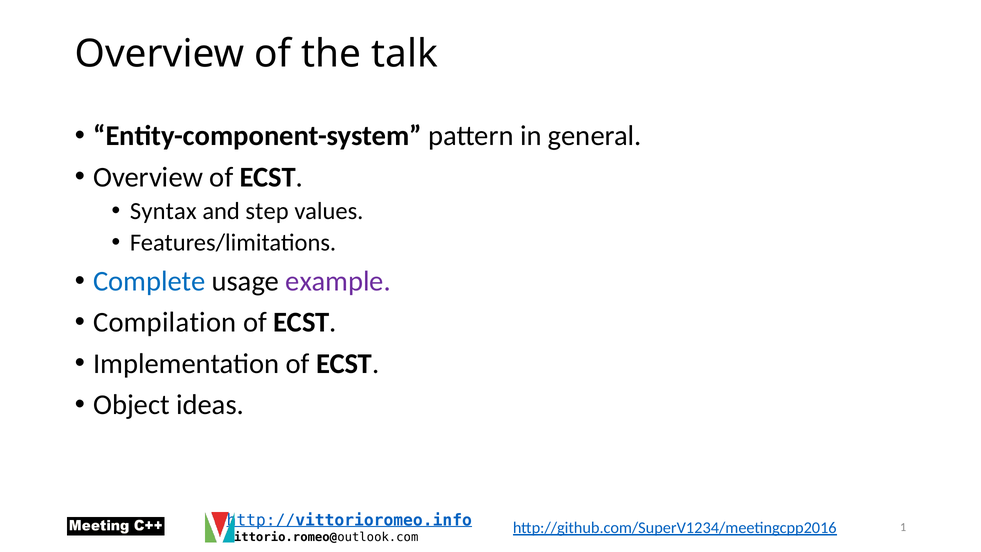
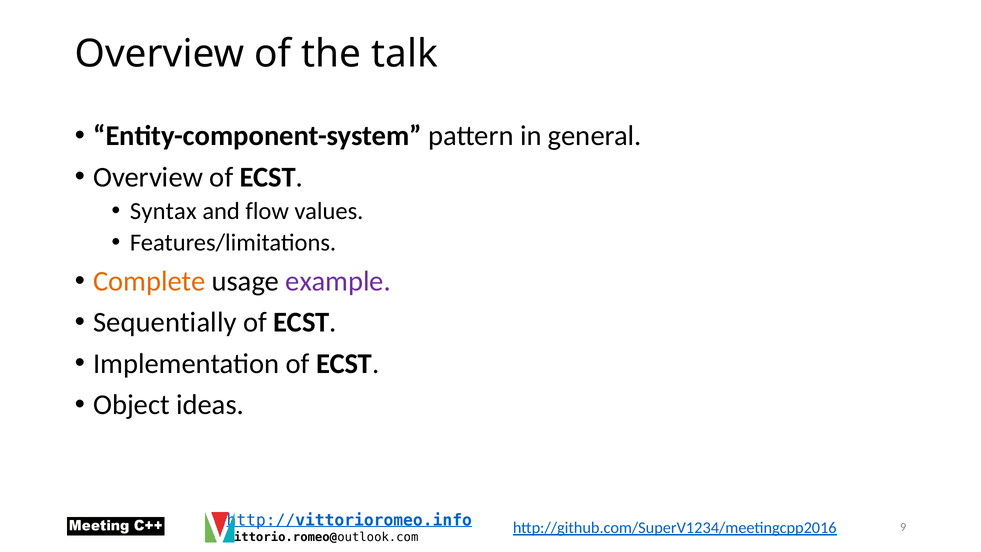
step: step -> flow
Complete colour: blue -> orange
Compilation: Compilation -> Sequentially
1: 1 -> 9
